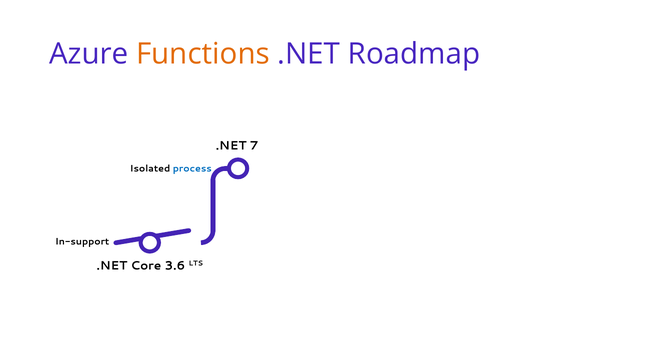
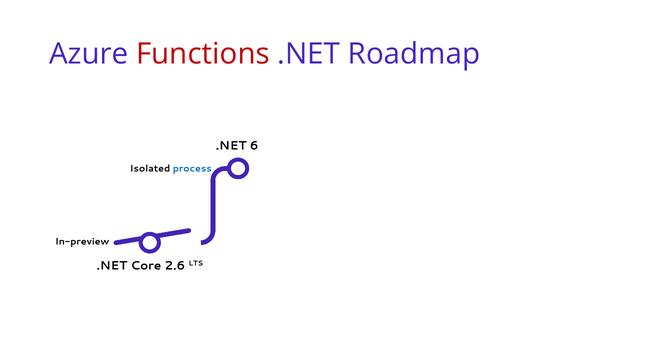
Functions colour: orange -> red
7: 7 -> 6
In-support: In-support -> In-preview
3.6: 3.6 -> 2.6
